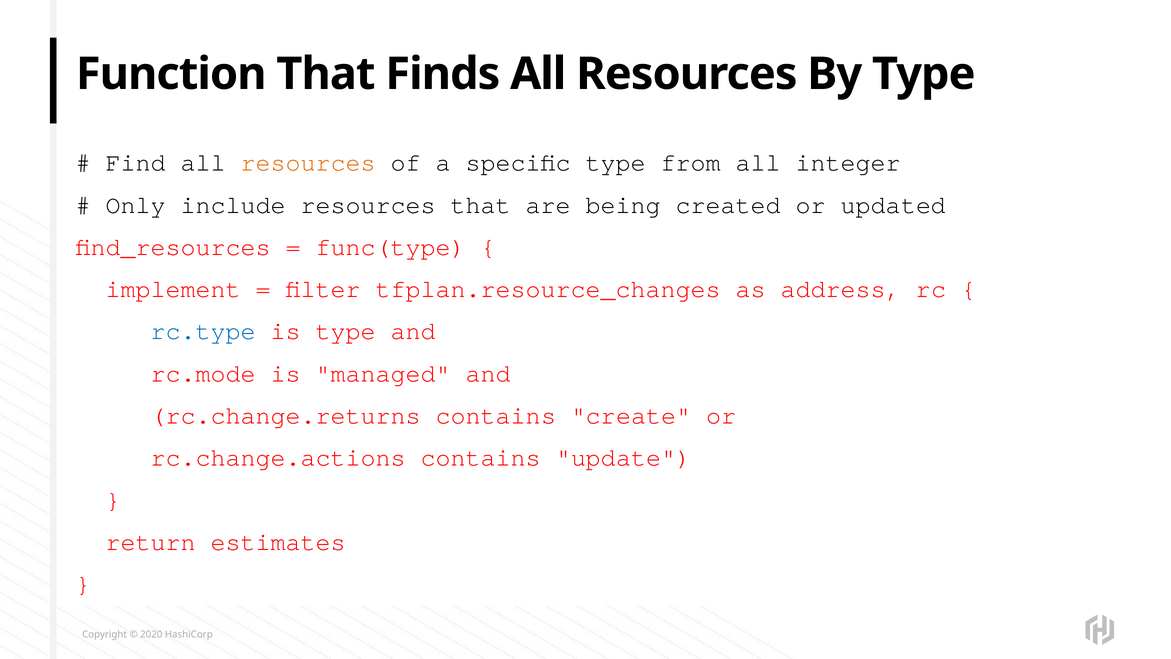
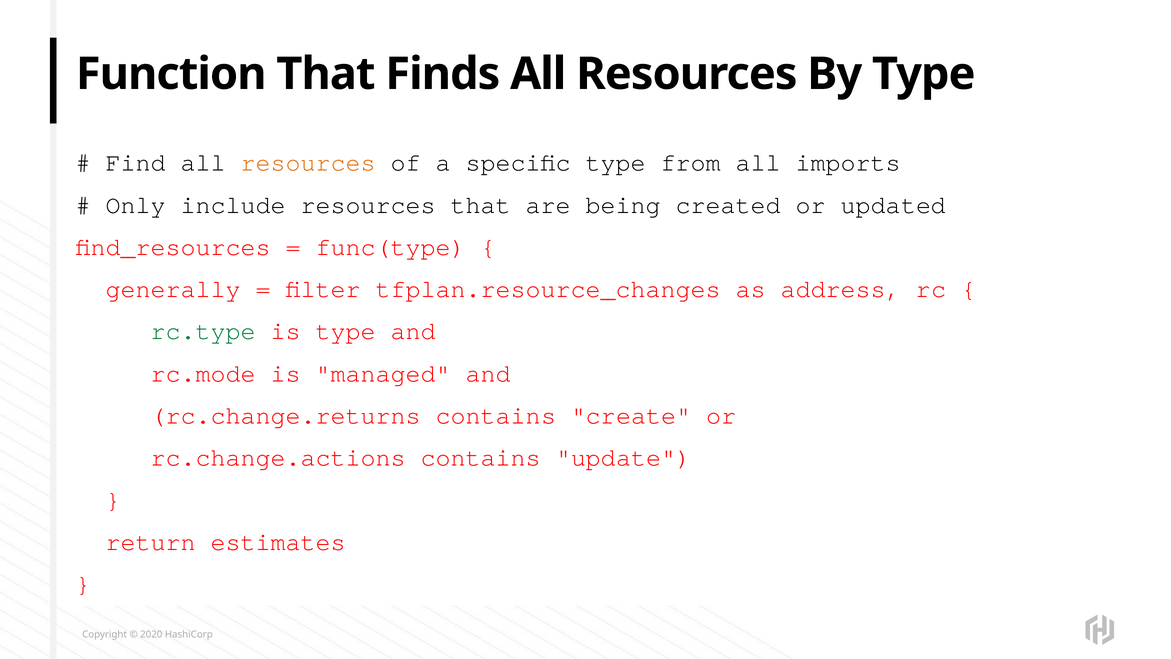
integer: integer -> imports
implement: implement -> generally
rc.type colour: blue -> green
